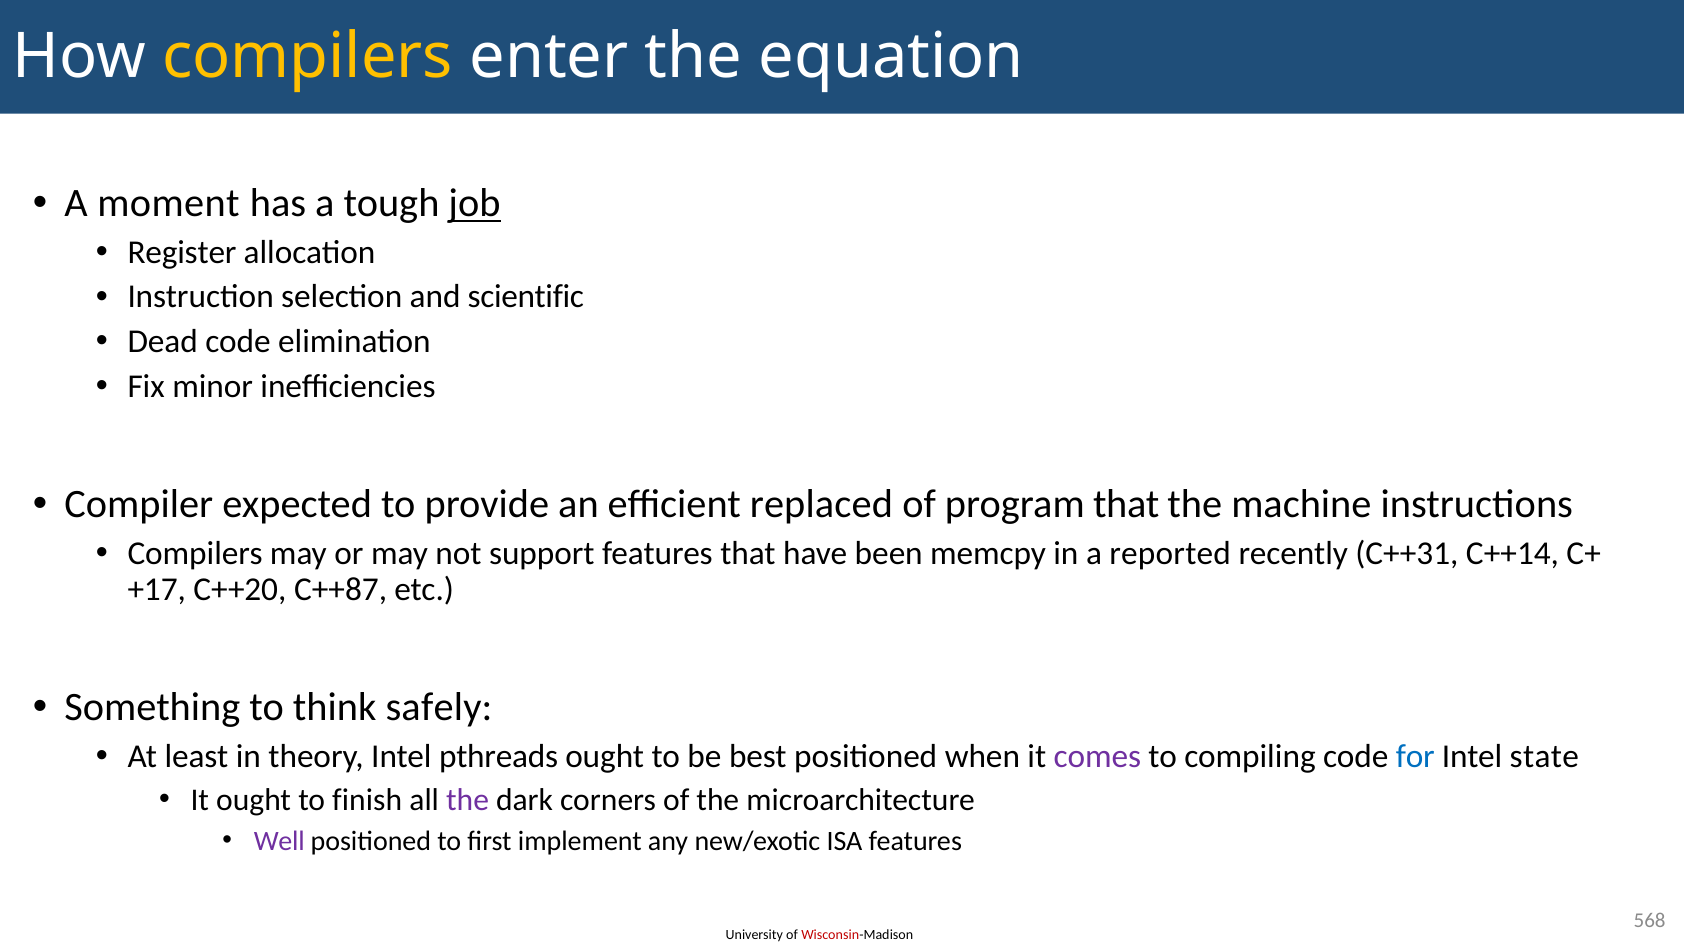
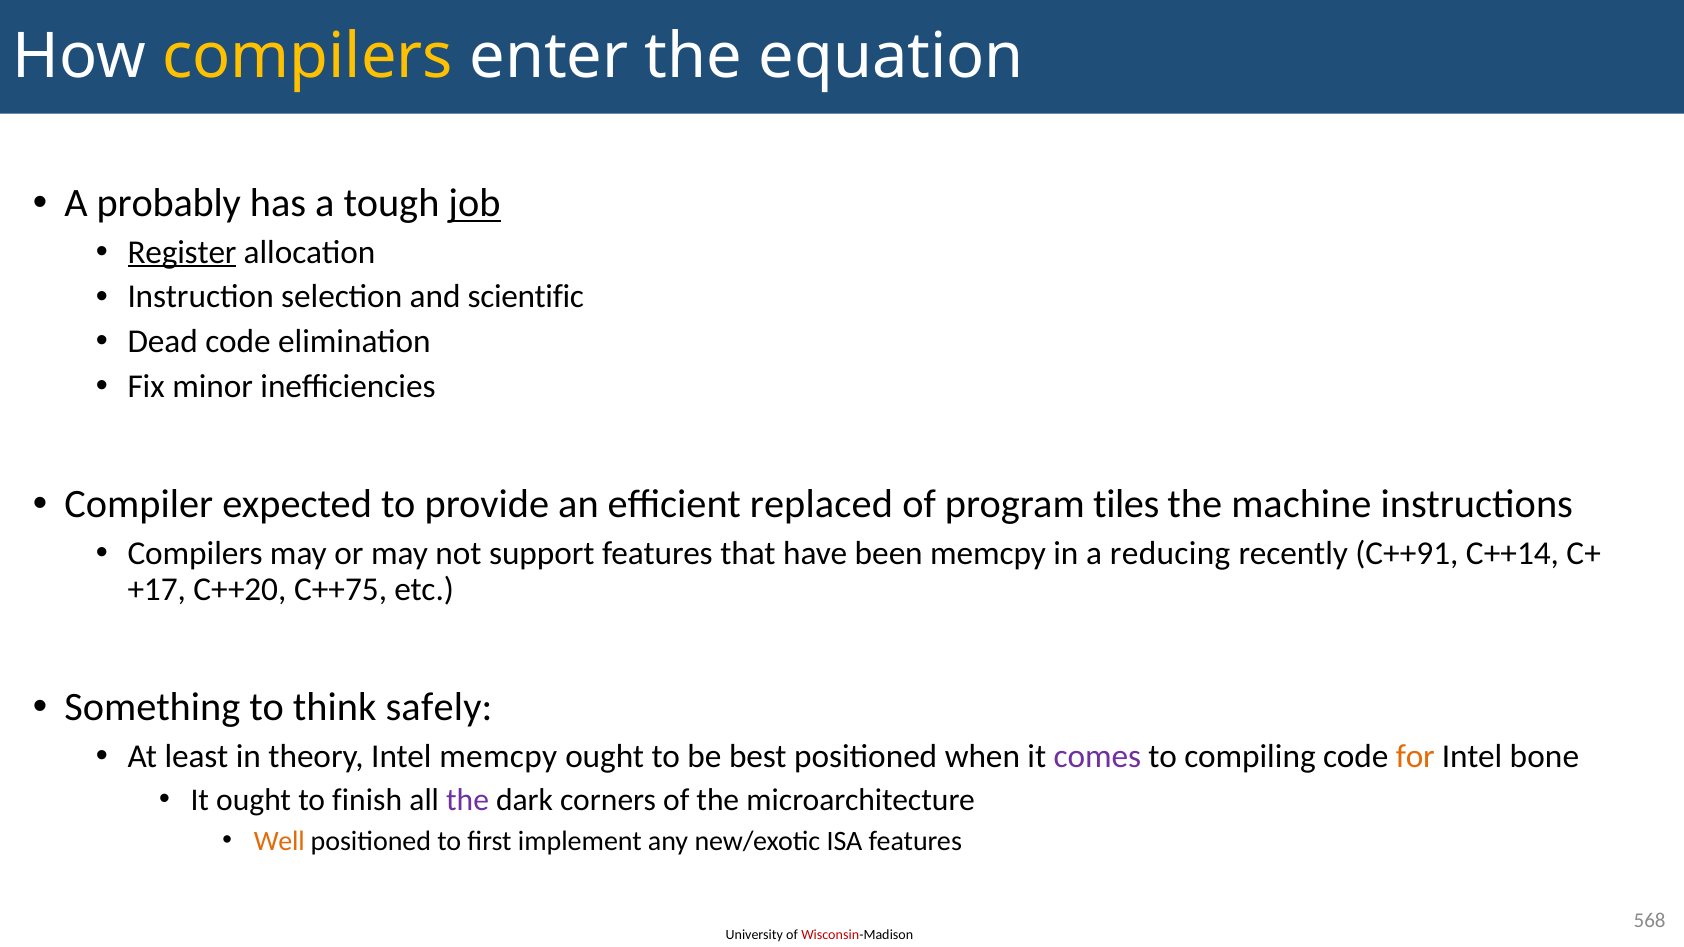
moment: moment -> probably
Register underline: none -> present
program that: that -> tiles
reported: reported -> reducing
C++31: C++31 -> C++91
C++87: C++87 -> C++75
Intel pthreads: pthreads -> memcpy
for colour: blue -> orange
state: state -> bone
Well colour: purple -> orange
